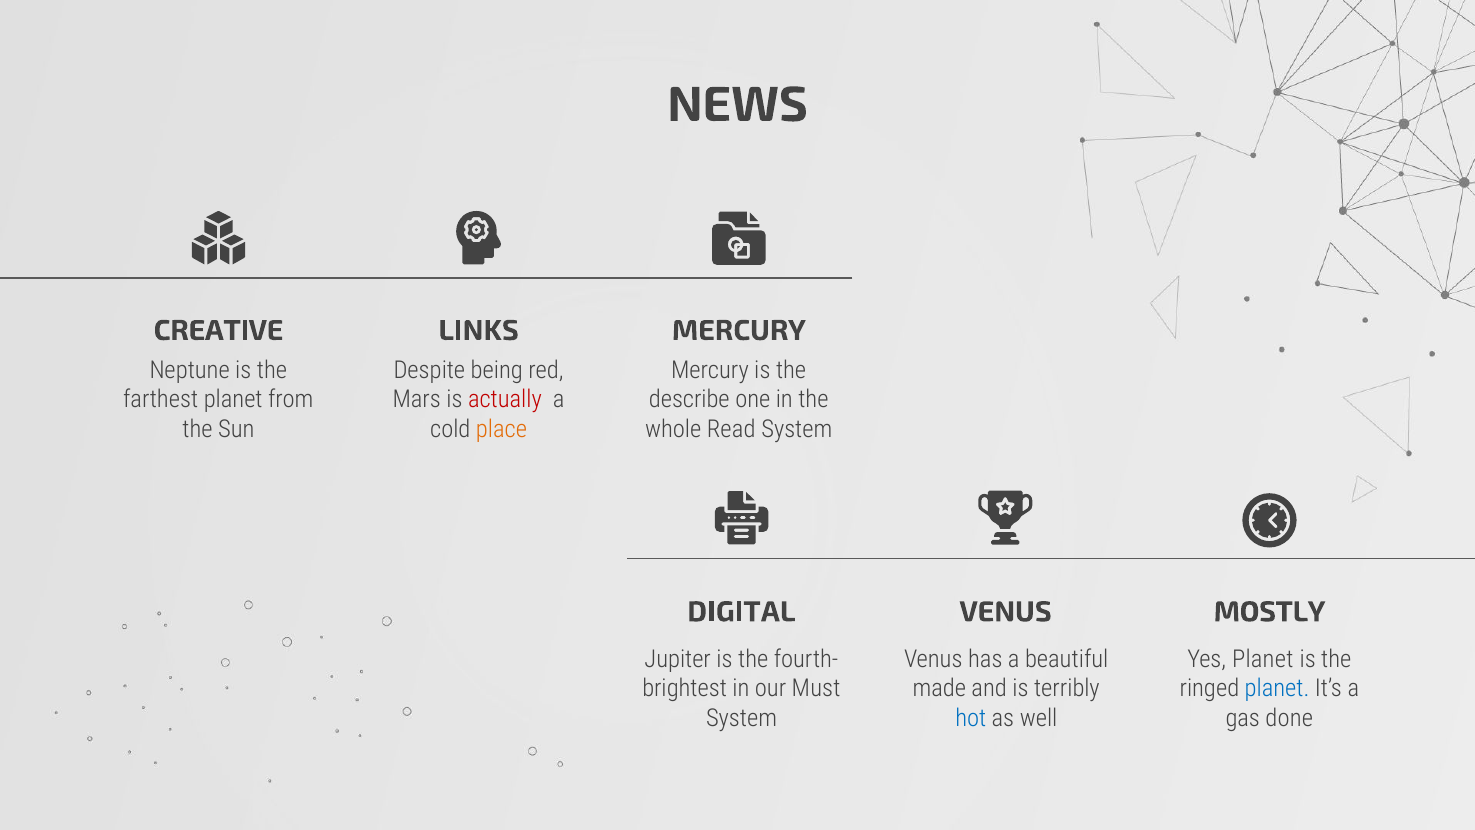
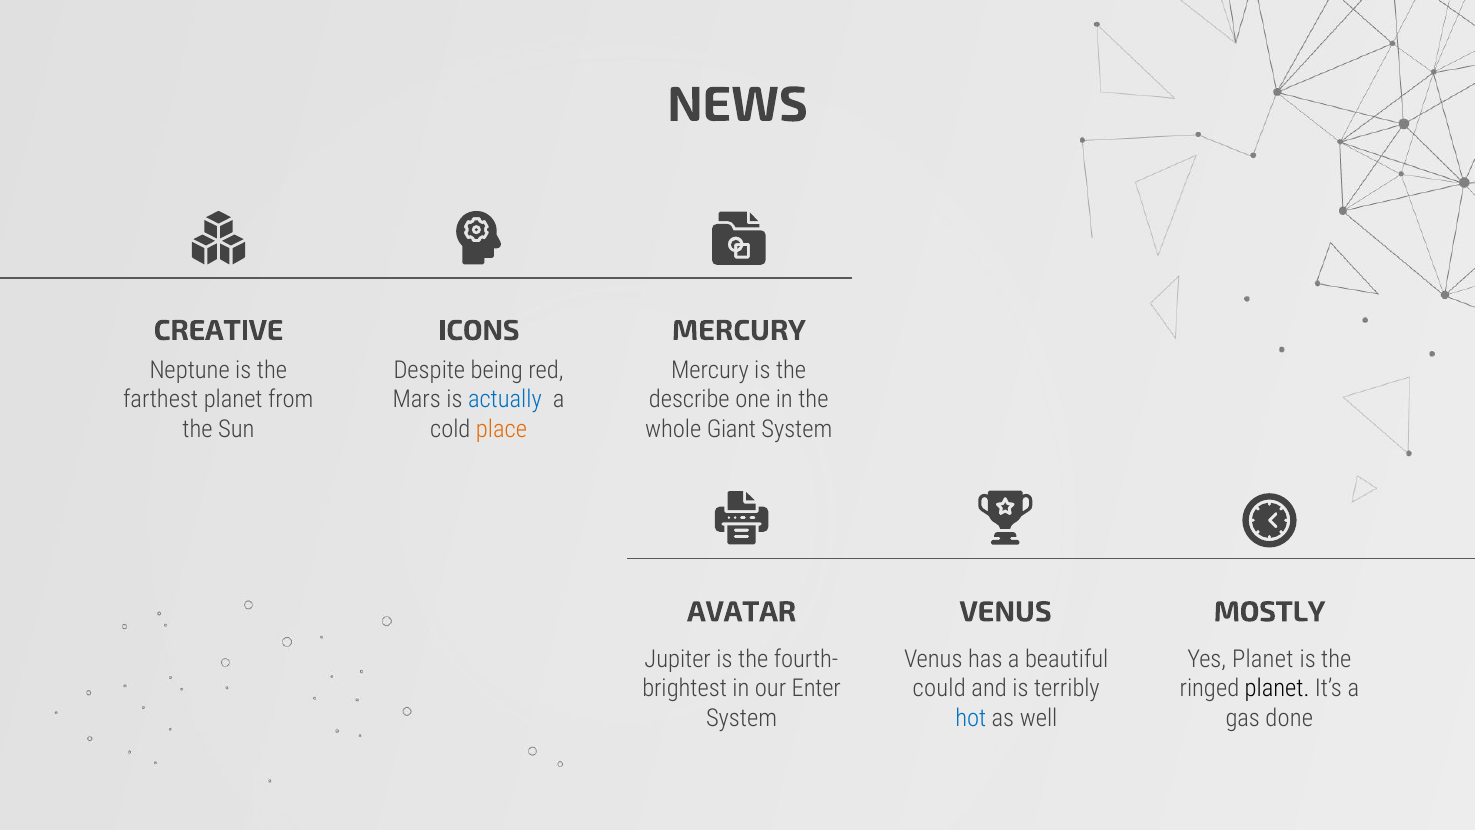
LINKS: LINKS -> ICONS
actually colour: red -> blue
Read: Read -> Giant
DIGITAL: DIGITAL -> AVATAR
Must: Must -> Enter
made: made -> could
planet at (1277, 688) colour: blue -> black
